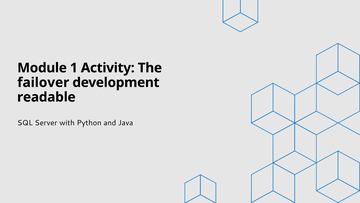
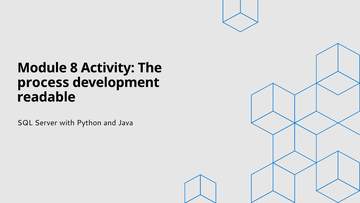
1: 1 -> 8
failover: failover -> process
